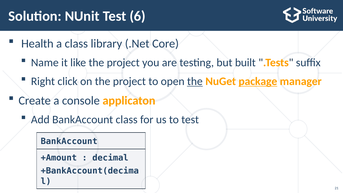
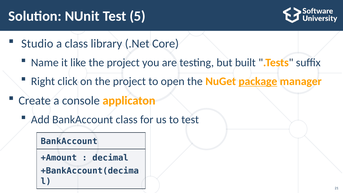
6: 6 -> 5
Health: Health -> Studio
the at (195, 81) underline: present -> none
